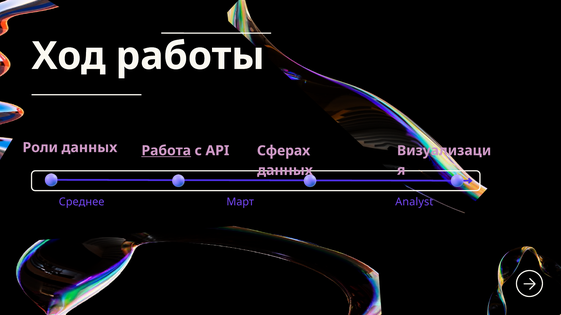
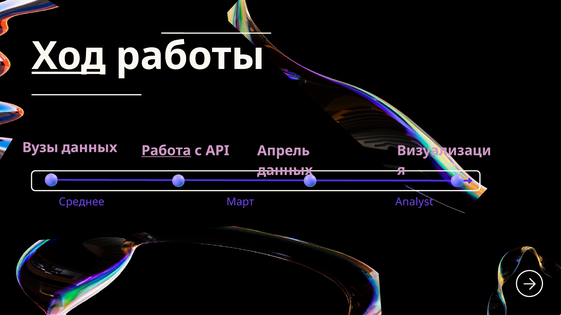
Ход underline: none -> present
Роли: Роли -> Вузы
Сферах: Сферах -> Апрель
